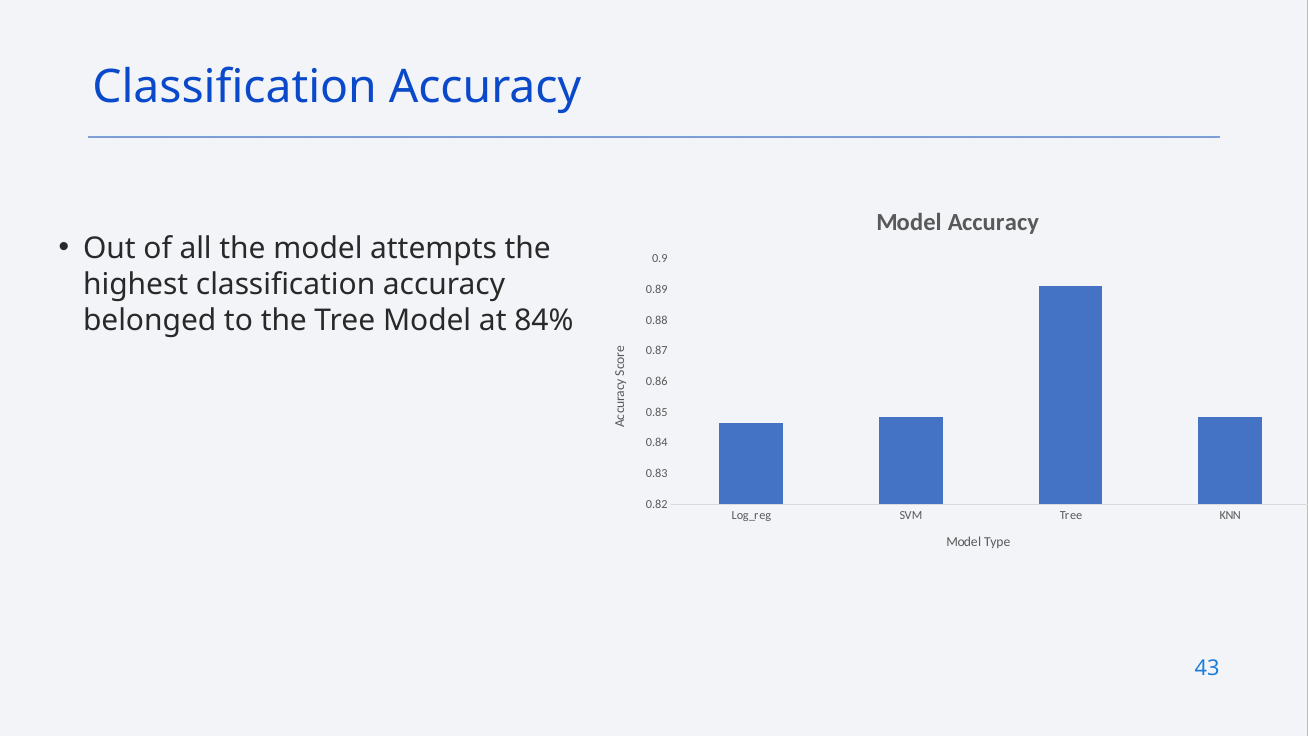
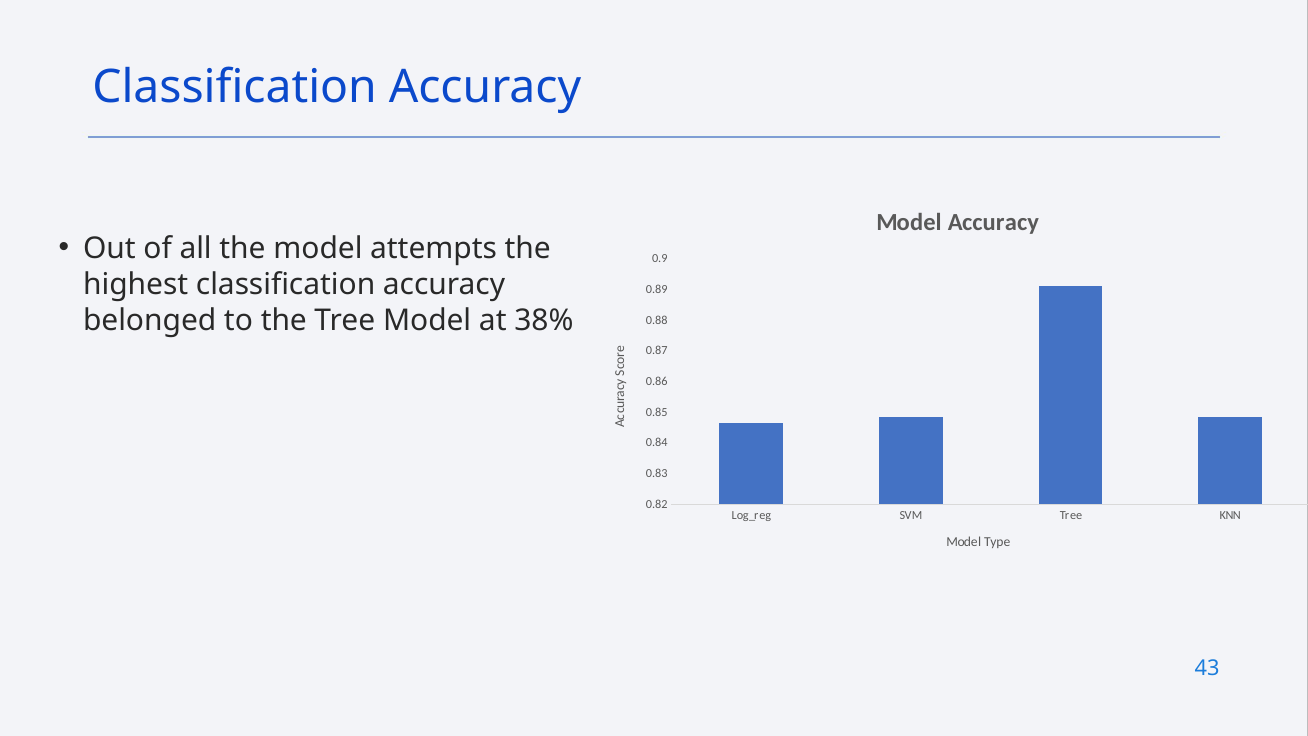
84%: 84% -> 38%
